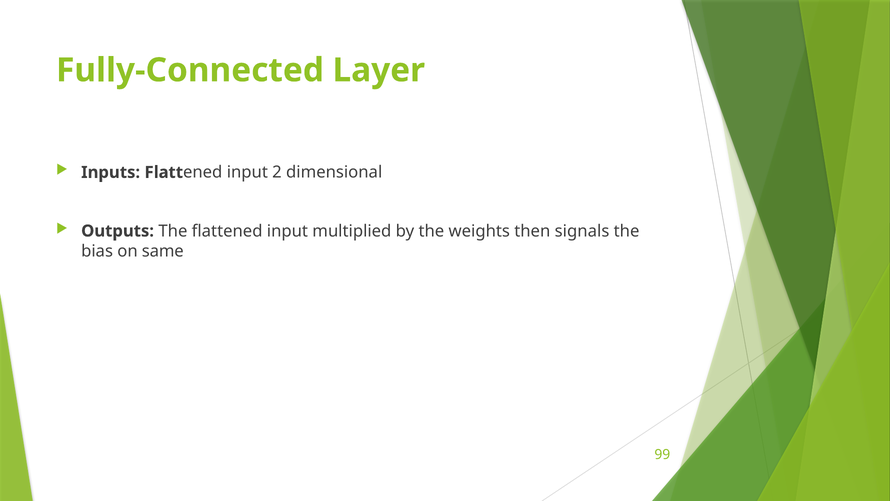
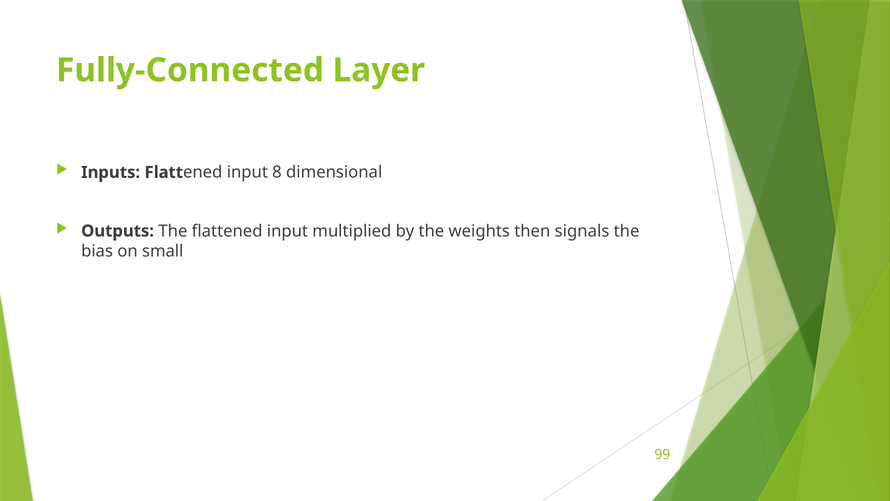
2: 2 -> 8
same: same -> small
